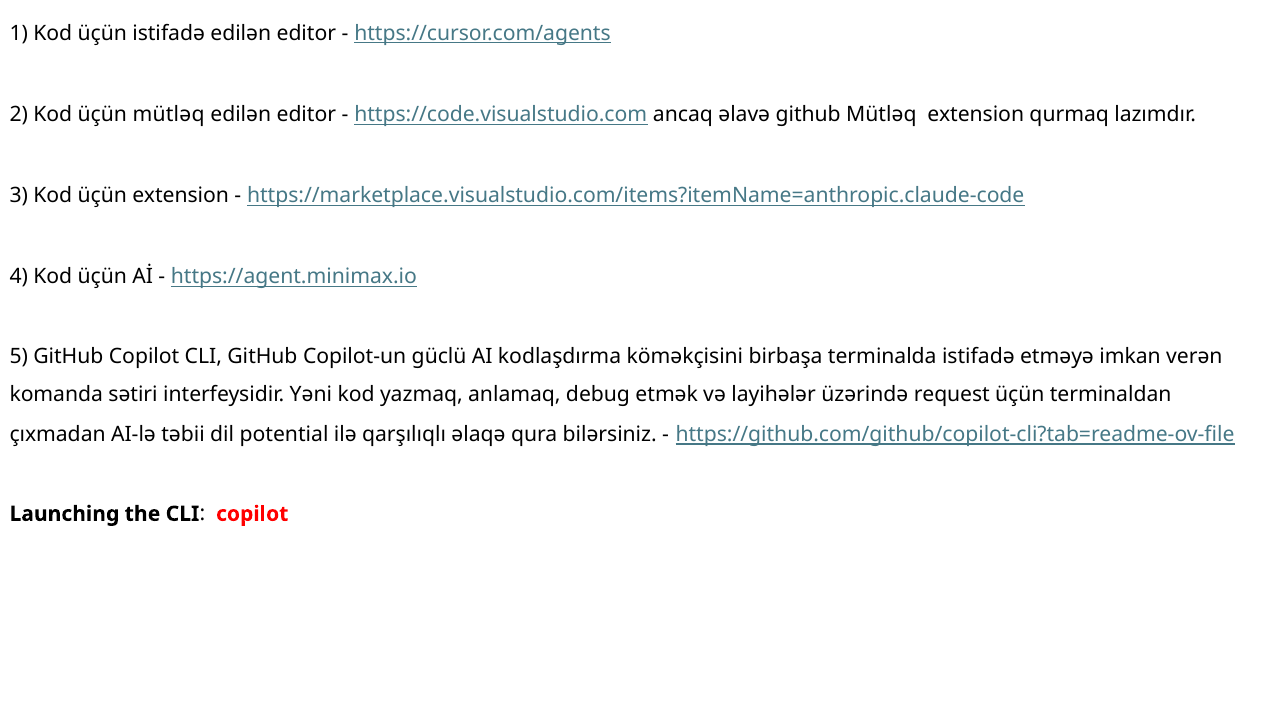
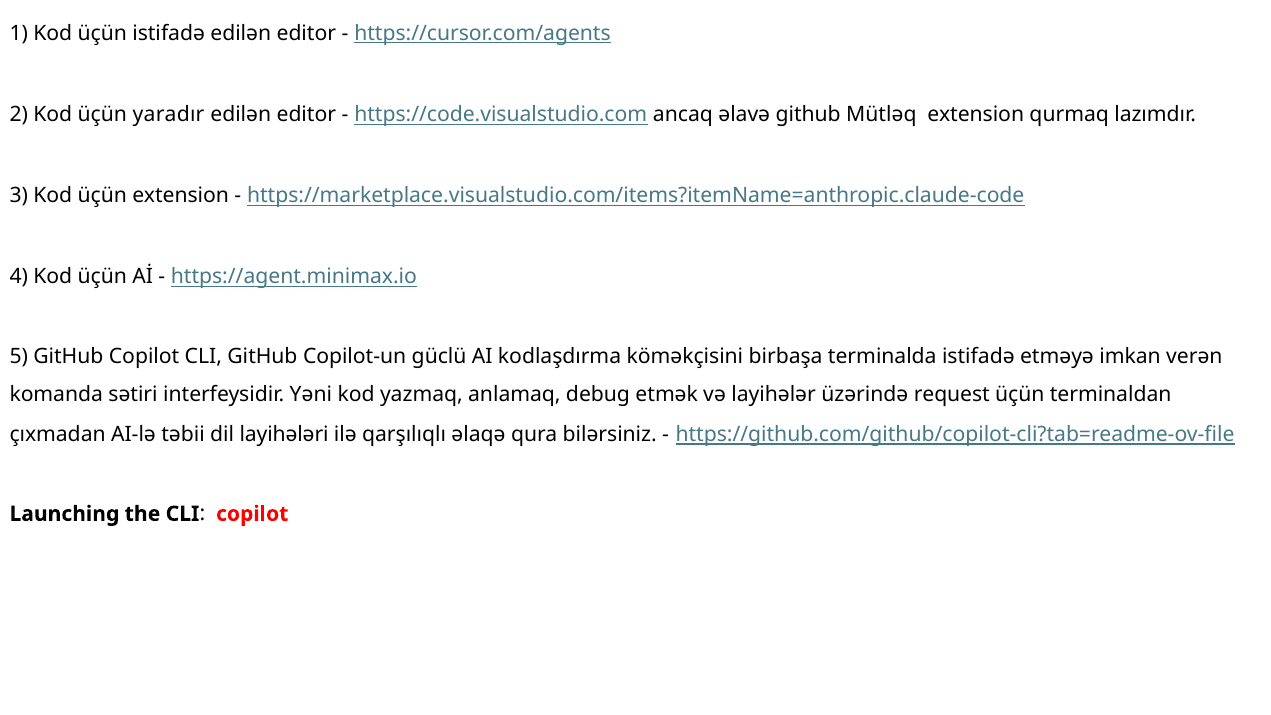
üçün mütləq: mütləq -> yaradır
potential: potential -> layihələri
